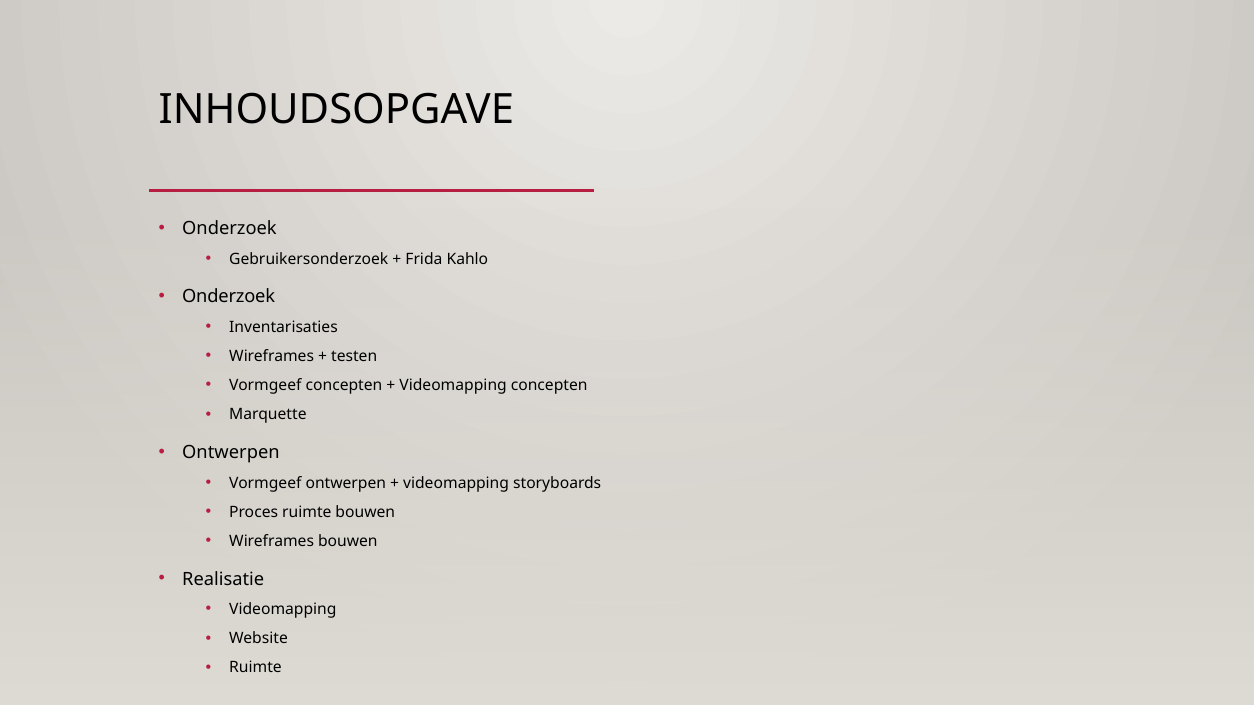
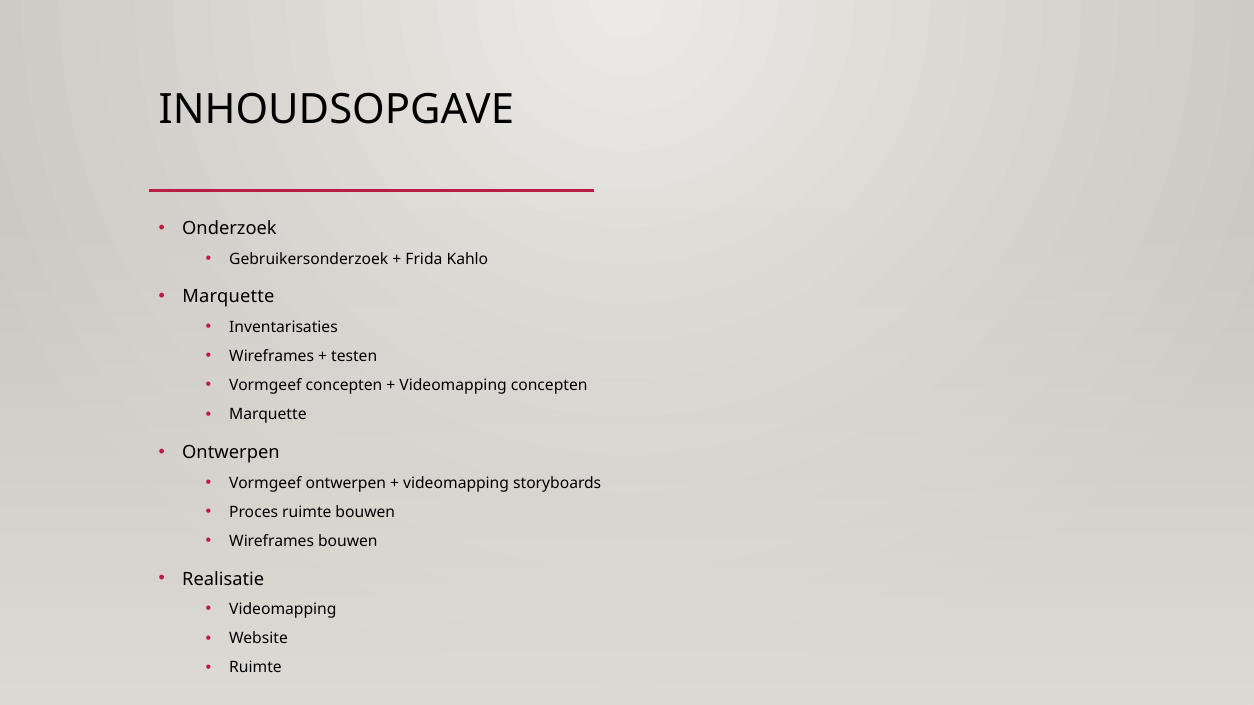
Onderzoek at (229, 297): Onderzoek -> Marquette
